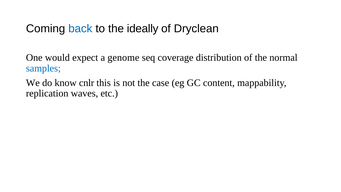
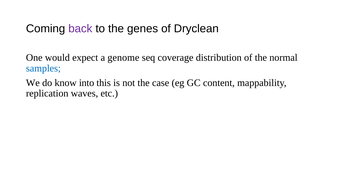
back colour: blue -> purple
ideally: ideally -> genes
cnlr: cnlr -> into
